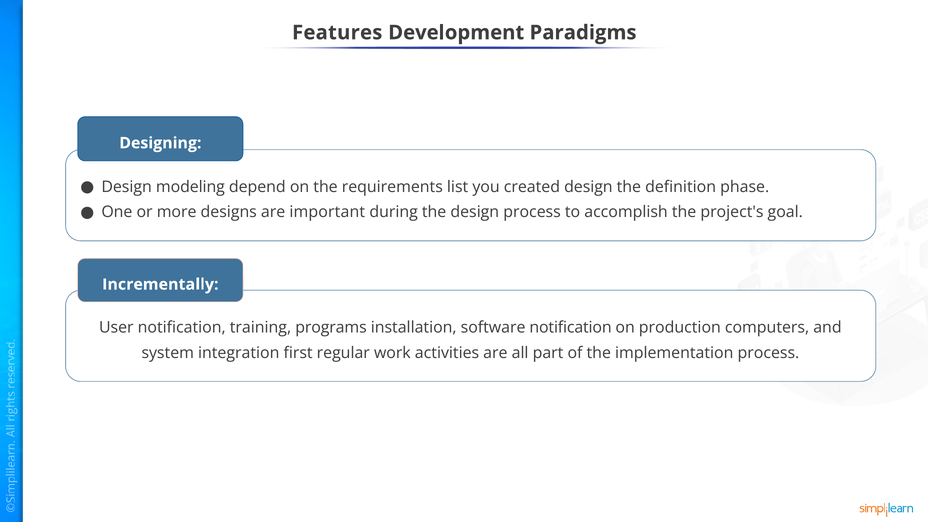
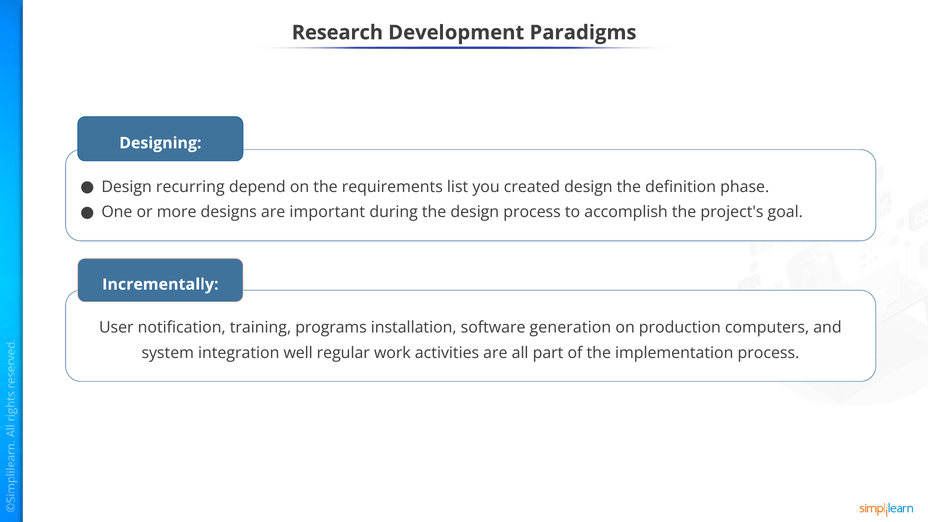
Features: Features -> Research
modeling: modeling -> recurring
software notification: notification -> generation
first: first -> well
